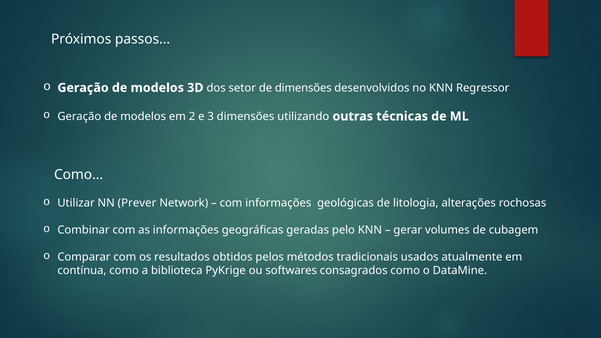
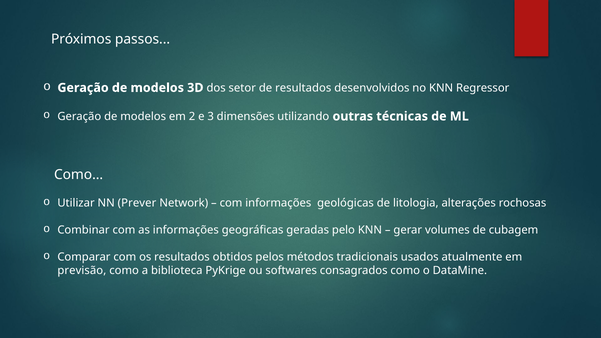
de dimensões: dimensões -> resultados
contínua: contínua -> previsão
